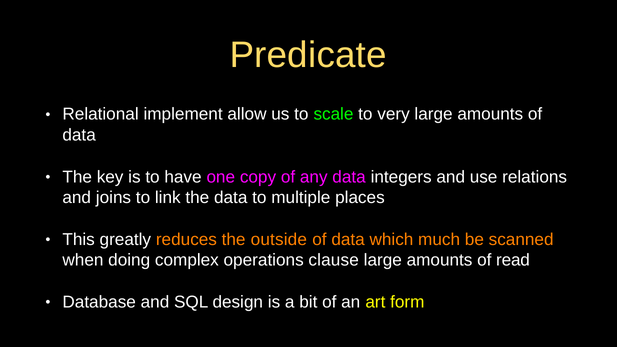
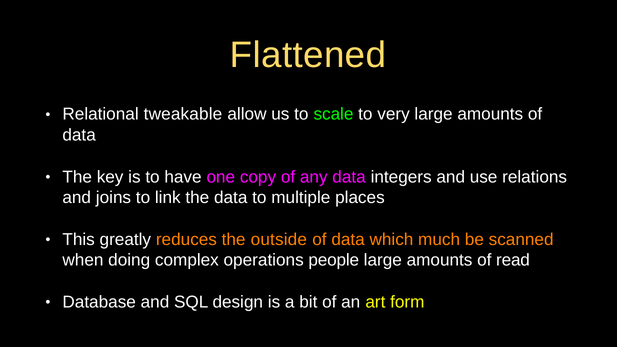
Predicate: Predicate -> Flattened
implement: implement -> tweakable
clause: clause -> people
